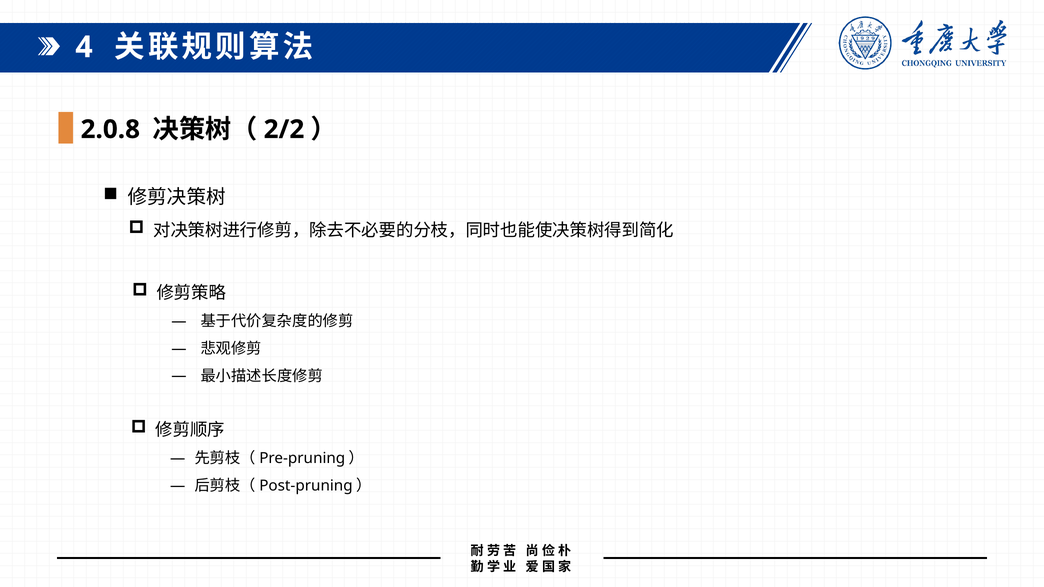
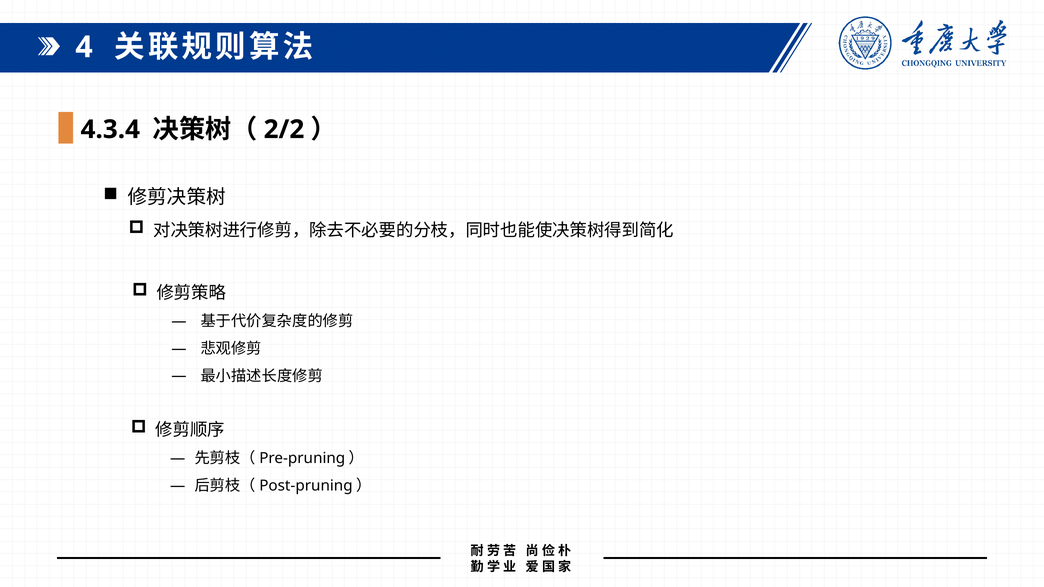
2.0.8: 2.0.8 -> 4.3.4
